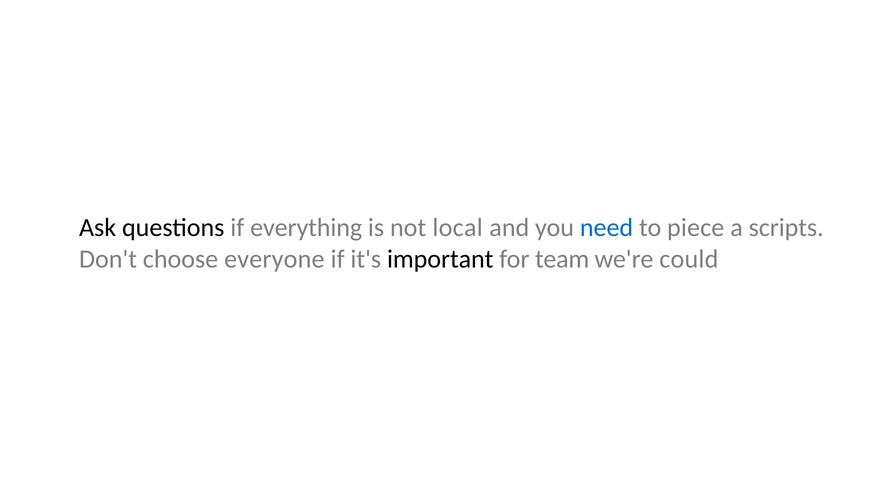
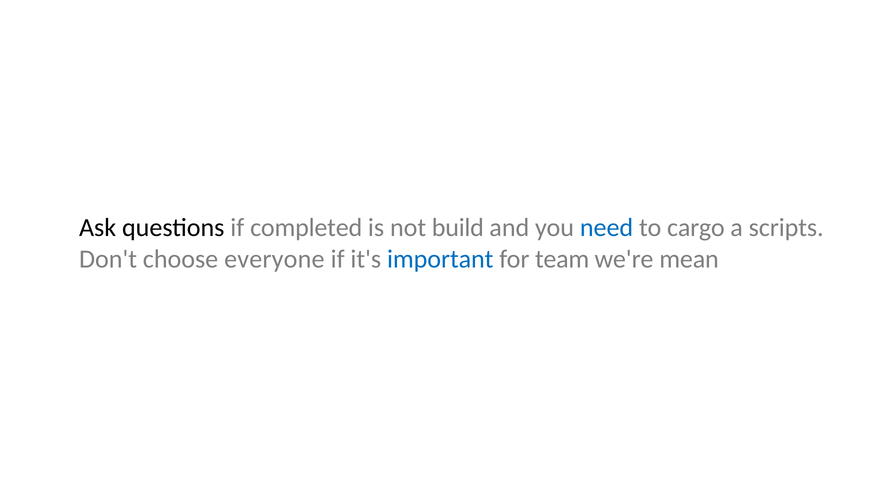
everything: everything -> completed
local: local -> build
piece: piece -> cargo
important colour: black -> blue
could: could -> mean
